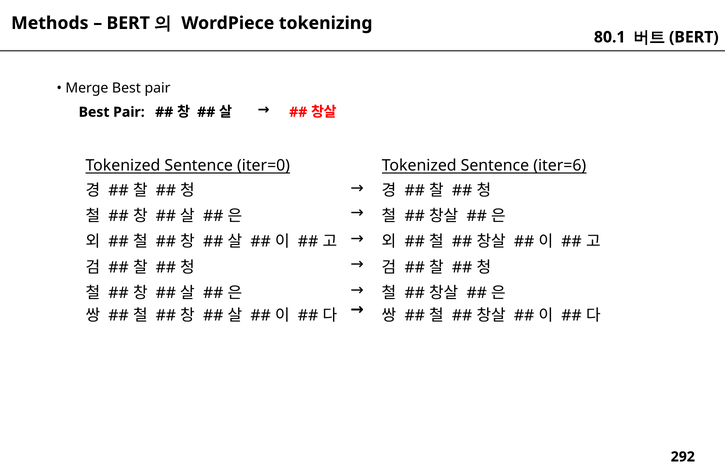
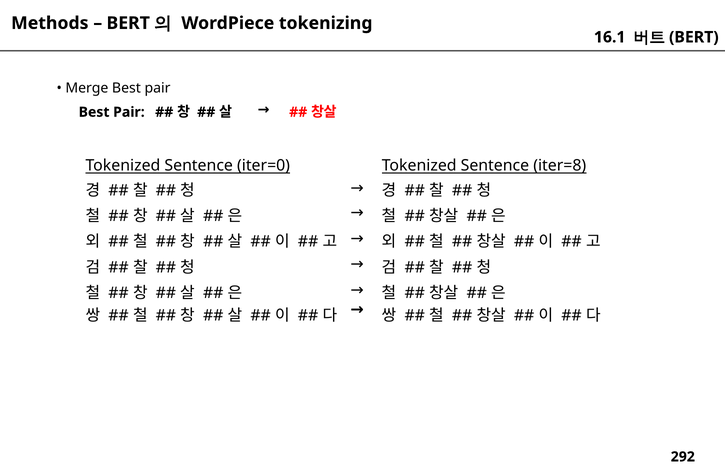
80.1: 80.1 -> 16.1
iter=6: iter=6 -> iter=8
